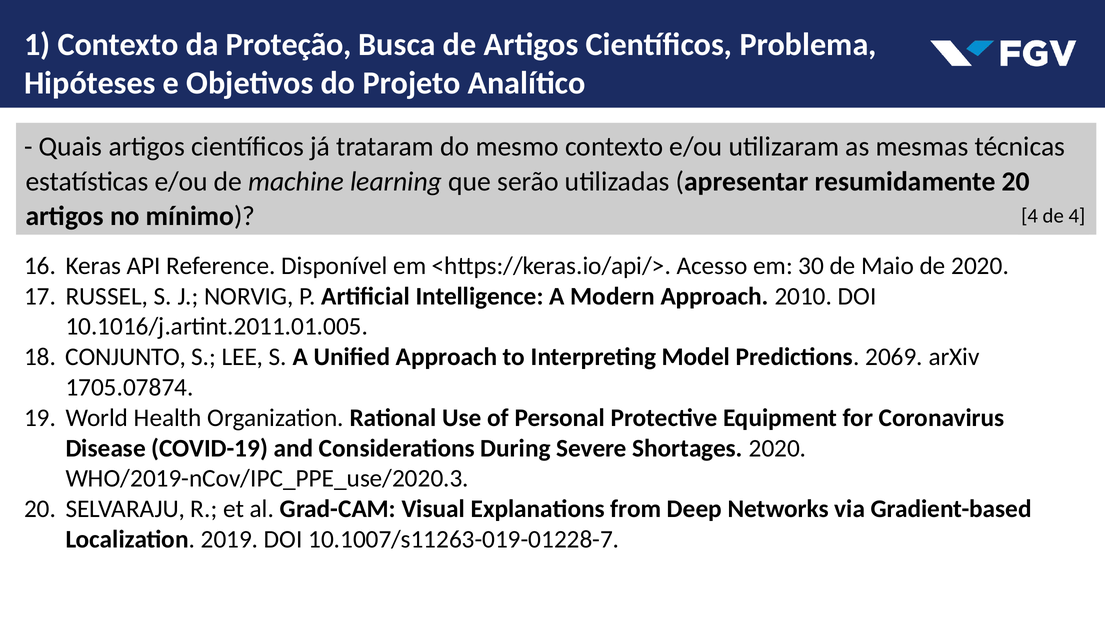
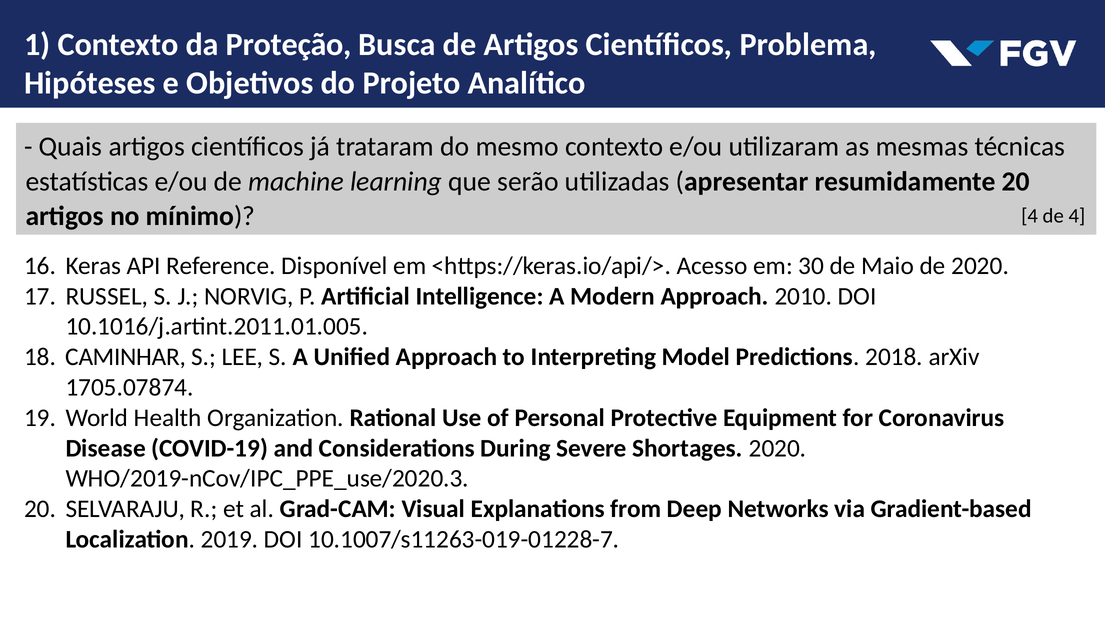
CONJUNTO: CONJUNTO -> CAMINHAR
2069: 2069 -> 2018
